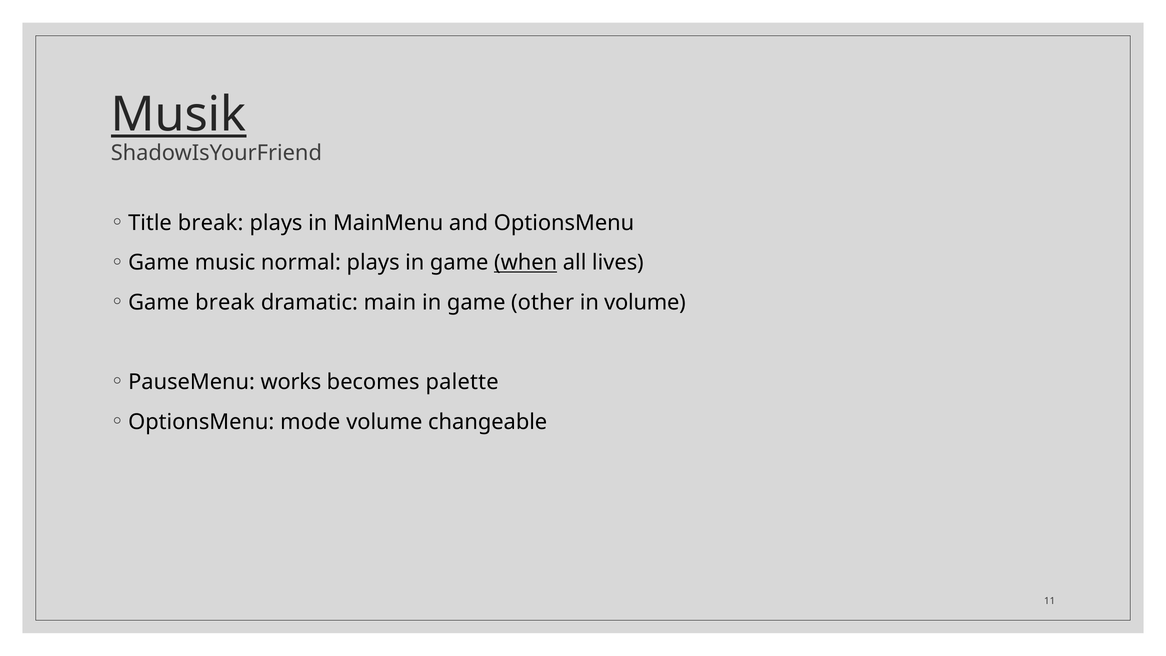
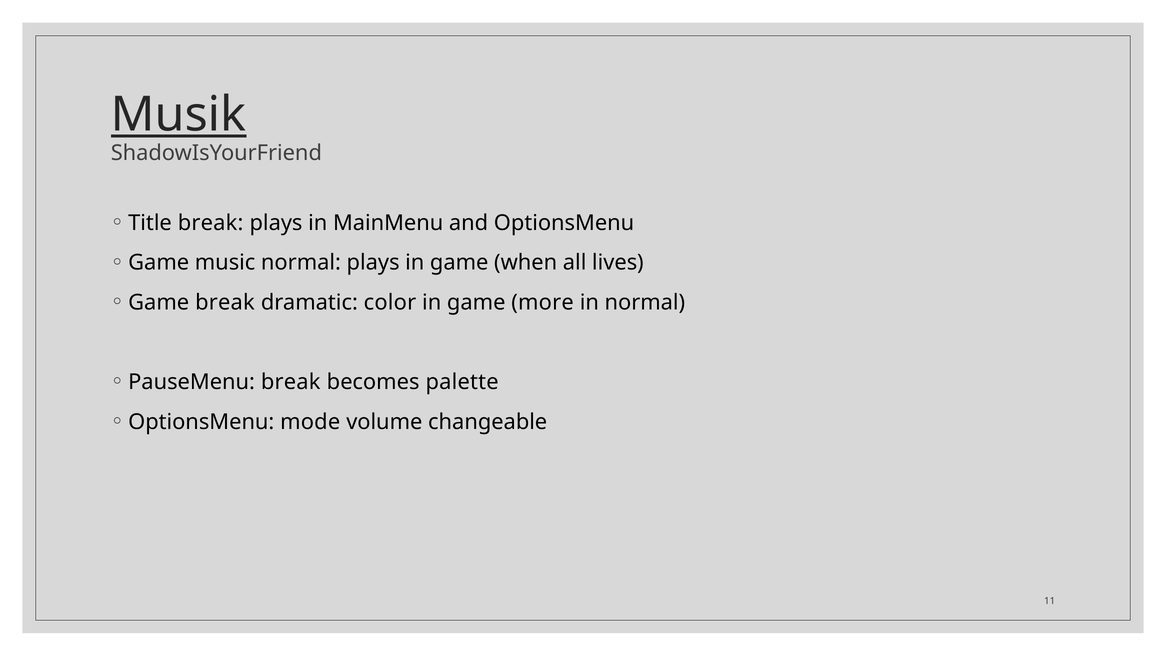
when underline: present -> none
main: main -> color
other: other -> more
in volume: volume -> normal
PauseMenu works: works -> break
